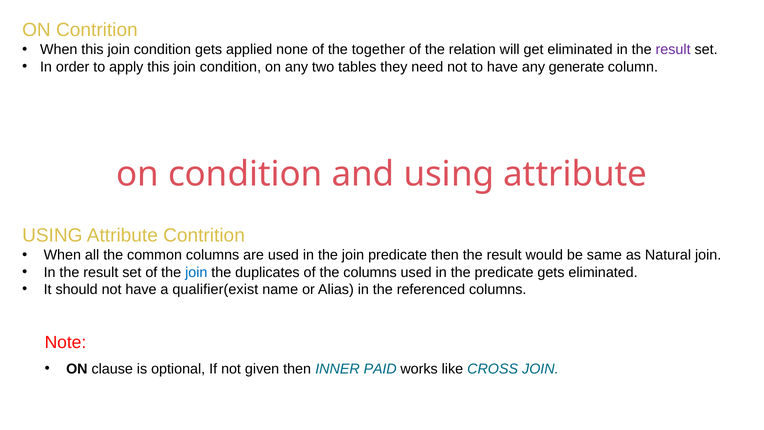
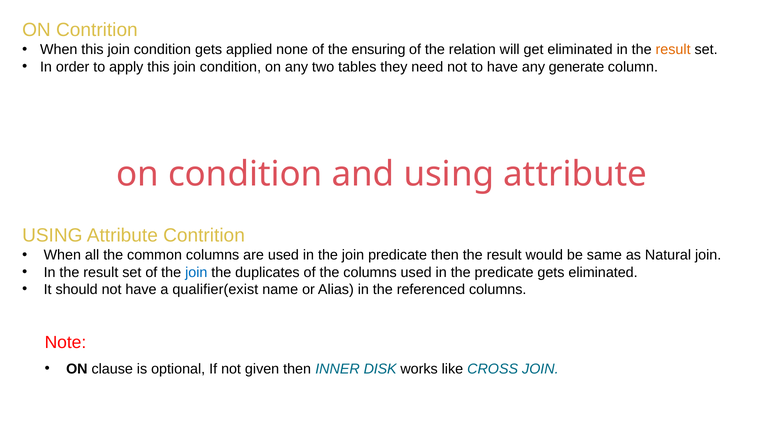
together: together -> ensuring
result at (673, 50) colour: purple -> orange
PAID: PAID -> DISK
